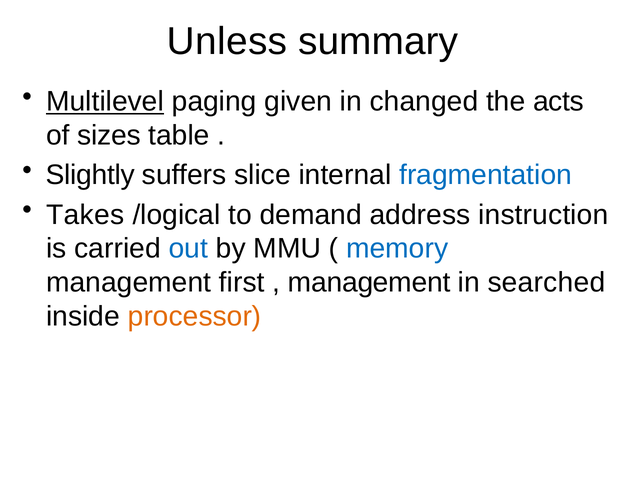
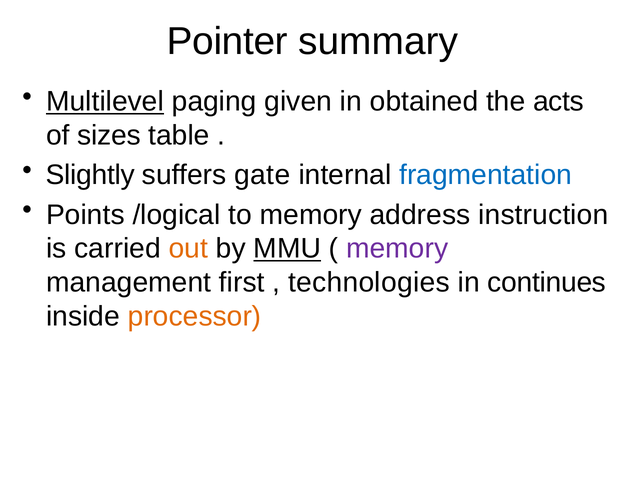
Unless: Unless -> Pointer
changed: changed -> obtained
slice: slice -> gate
Takes: Takes -> Points
to demand: demand -> memory
out colour: blue -> orange
MMU underline: none -> present
memory at (397, 249) colour: blue -> purple
management at (369, 283): management -> technologies
searched: searched -> continues
